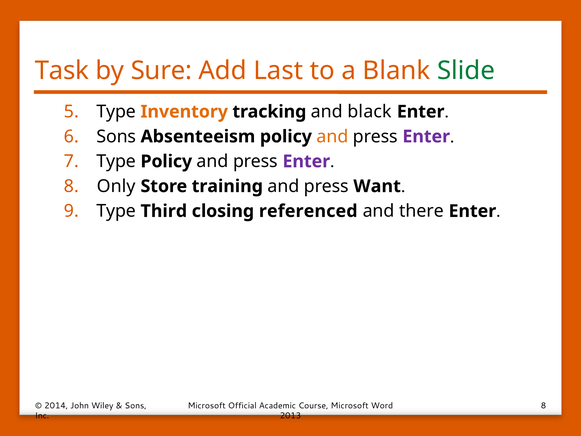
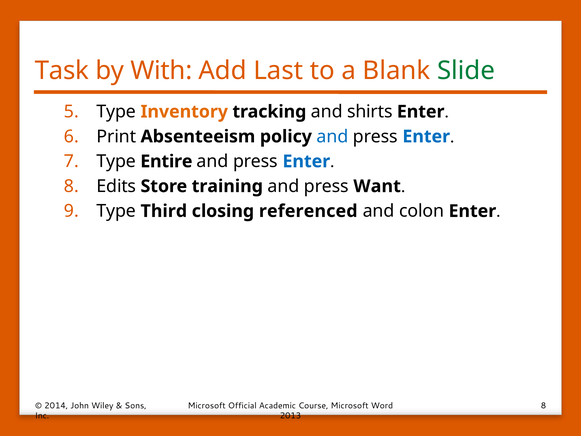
Sure: Sure -> With
black: black -> shirts
Sons at (116, 136): Sons -> Print
and at (332, 136) colour: orange -> blue
Enter at (426, 136) colour: purple -> blue
Type Policy: Policy -> Entire
Enter at (306, 161) colour: purple -> blue
Only: Only -> Edits
there: there -> colon
